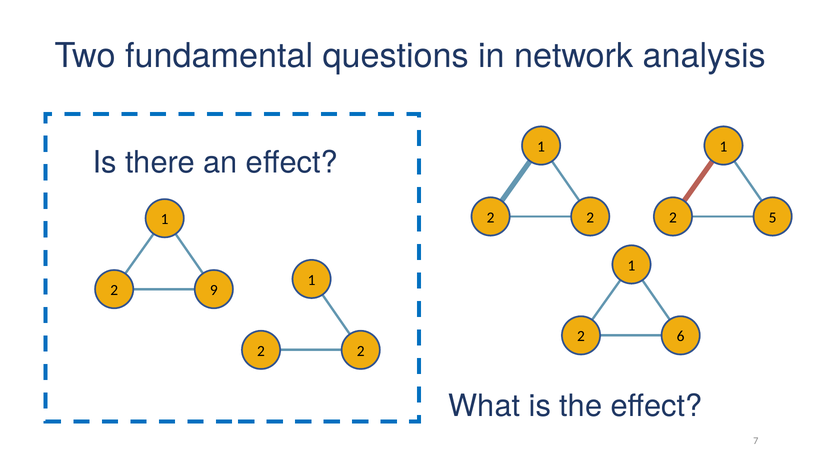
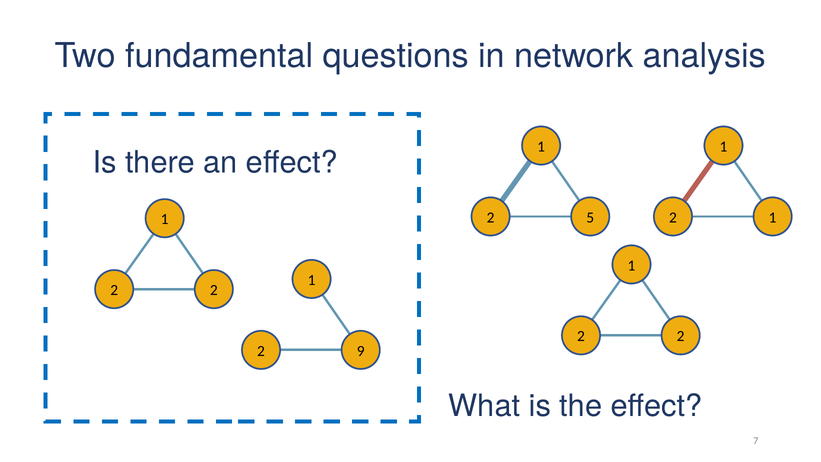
2 at (590, 217): 2 -> 5
5 at (773, 217): 5 -> 1
9 at (214, 290): 9 -> 2
6 at (681, 336): 6 -> 2
2 at (361, 351): 2 -> 9
